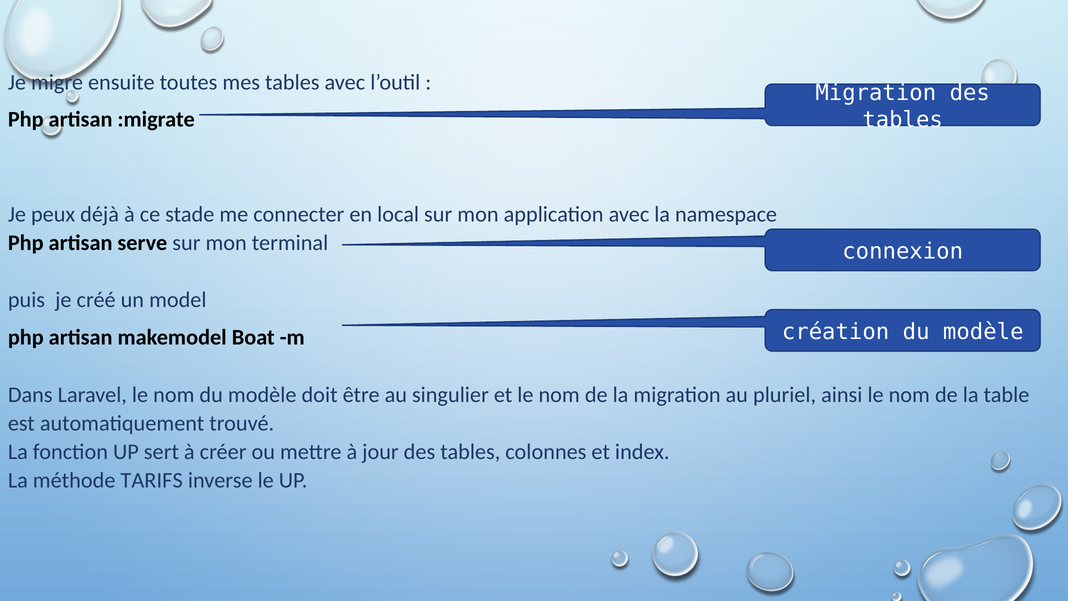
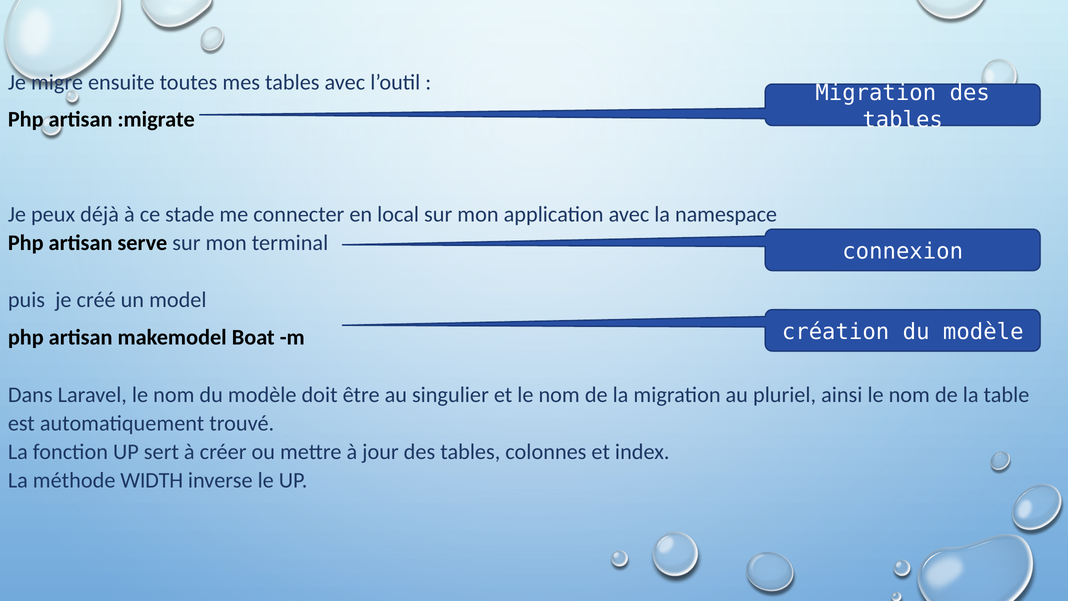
TARIFS: TARIFS -> WIDTH
